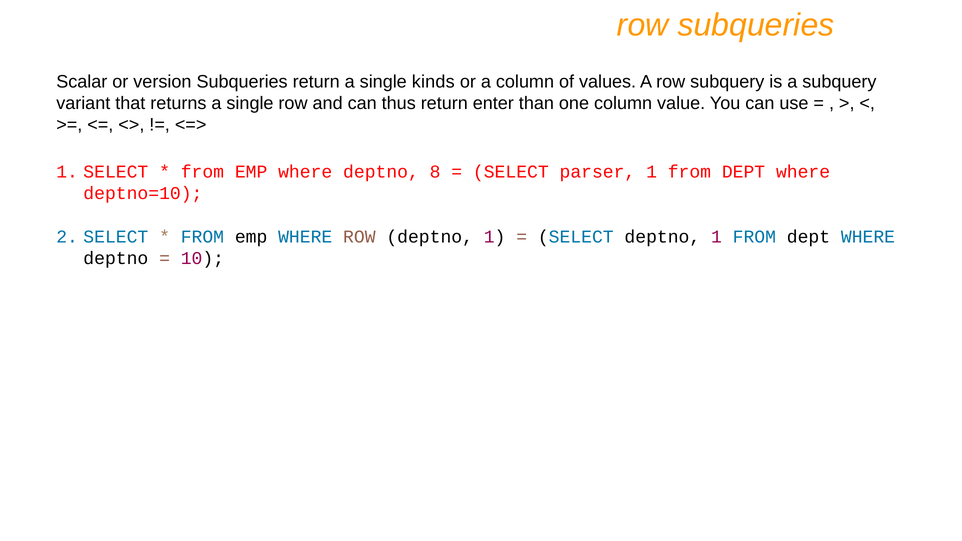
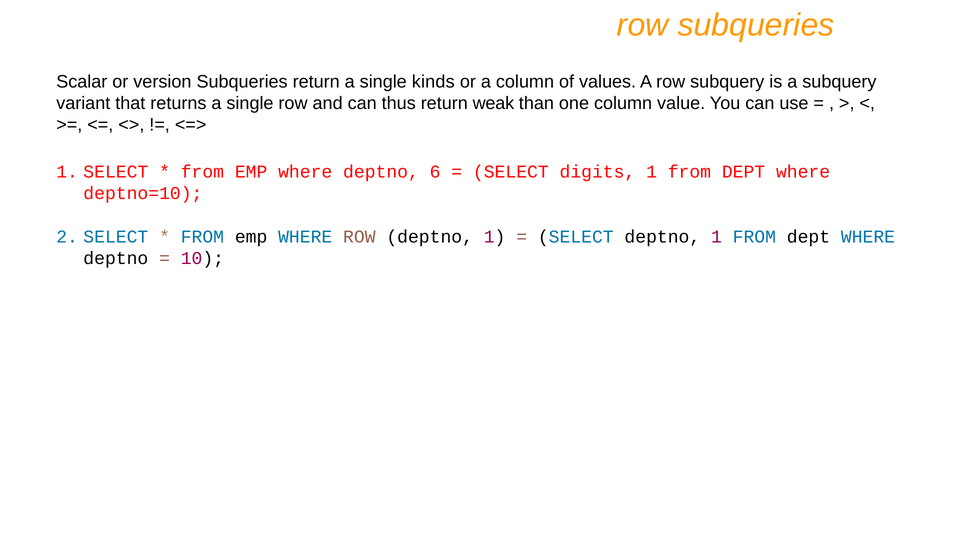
enter: enter -> weak
8: 8 -> 6
parser: parser -> digits
